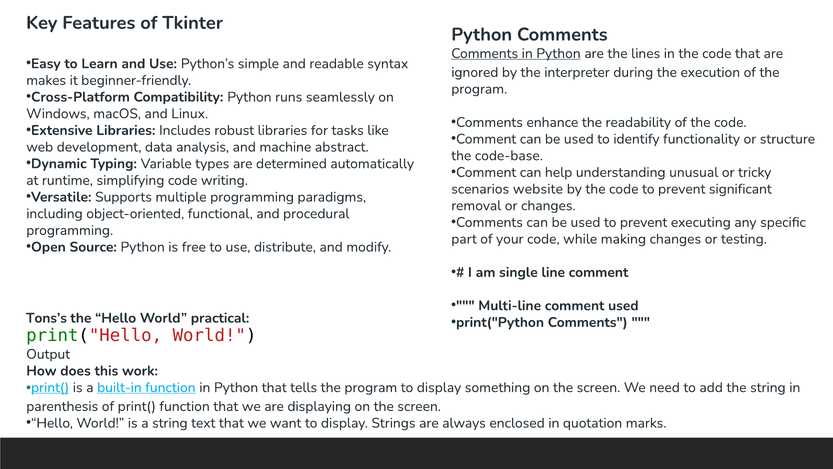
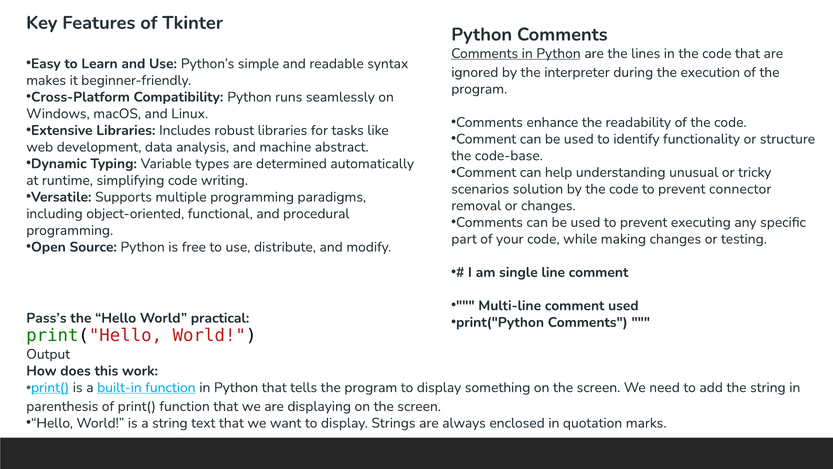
website: website -> solution
significant: significant -> connector
Tons’s: Tons’s -> Pass’s
